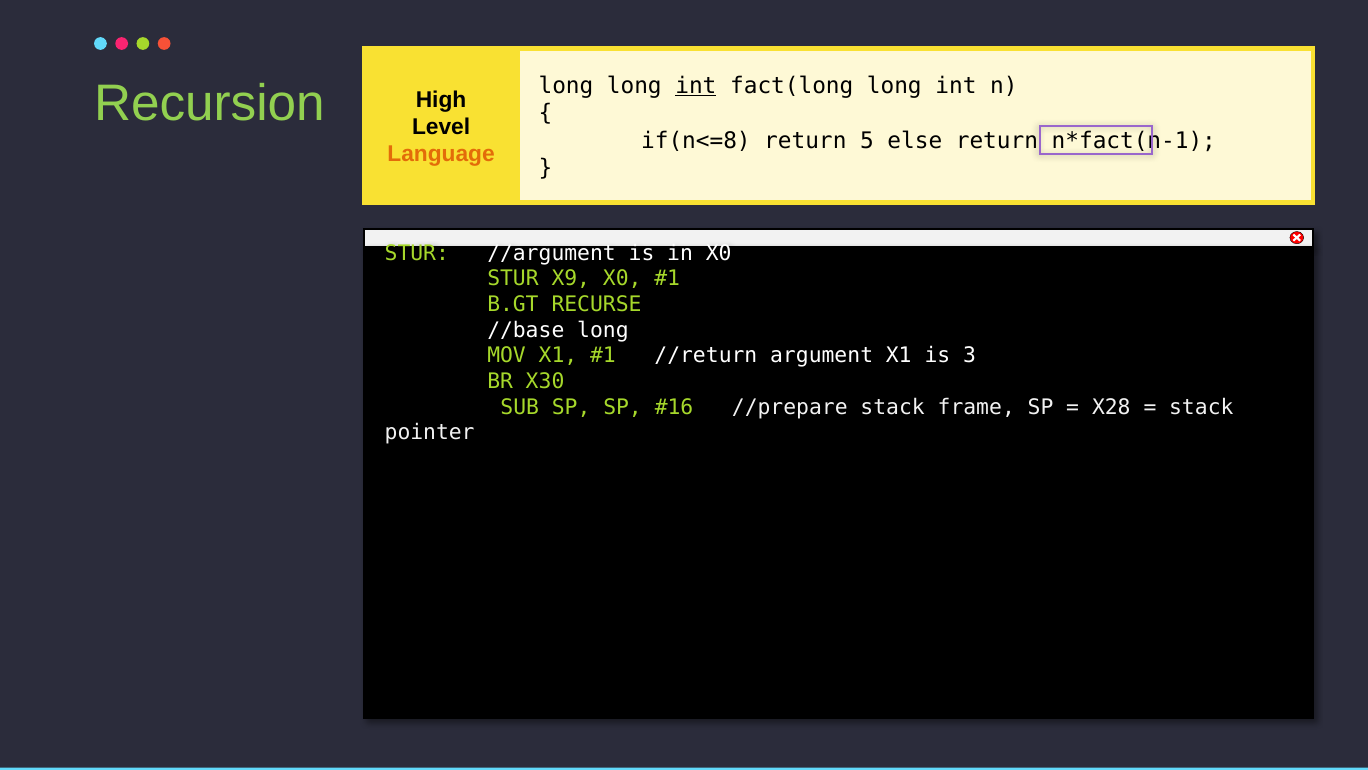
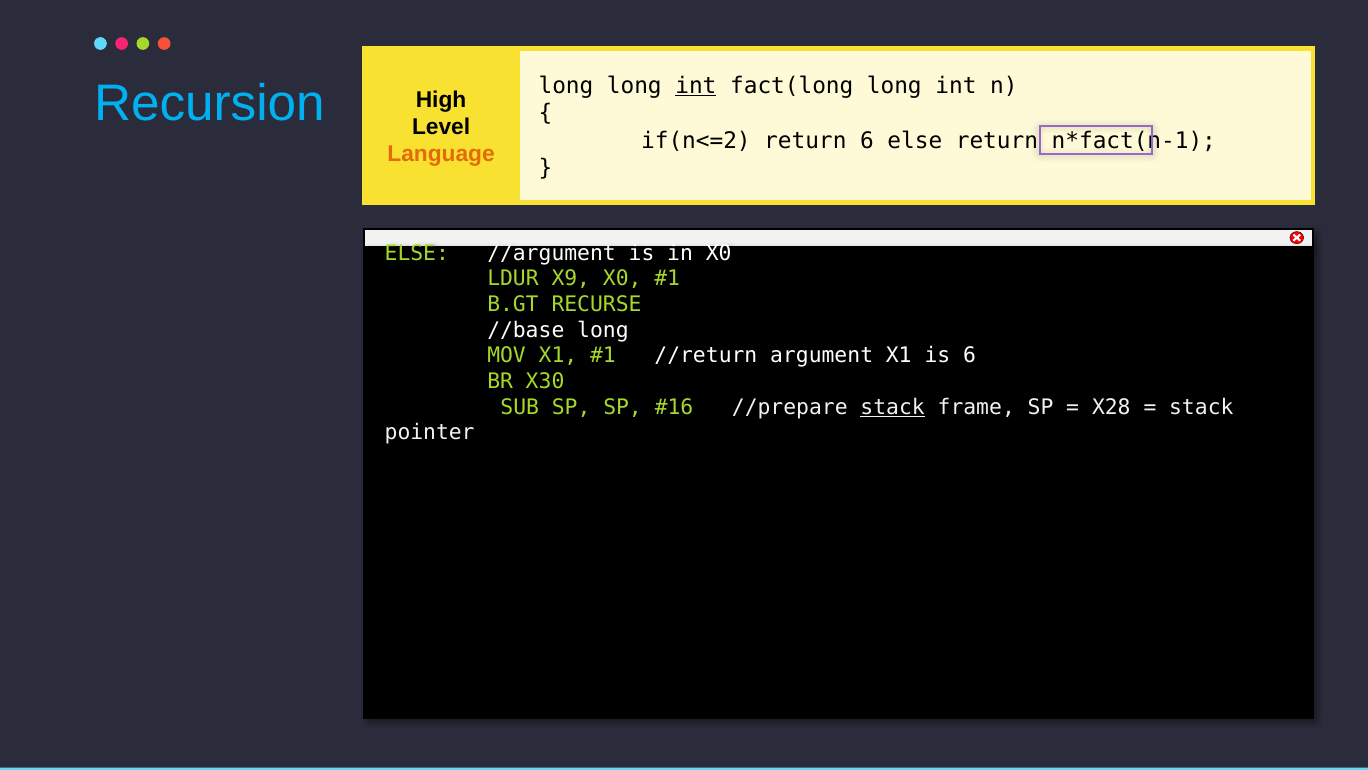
Recursion colour: light green -> light blue
if(n<=8: if(n<=8 -> if(n<=2
return 5: 5 -> 6
STUR at (417, 253): STUR -> ELSE
STUR at (513, 279): STUR -> LDUR
is 3: 3 -> 6
stack at (893, 407) underline: none -> present
